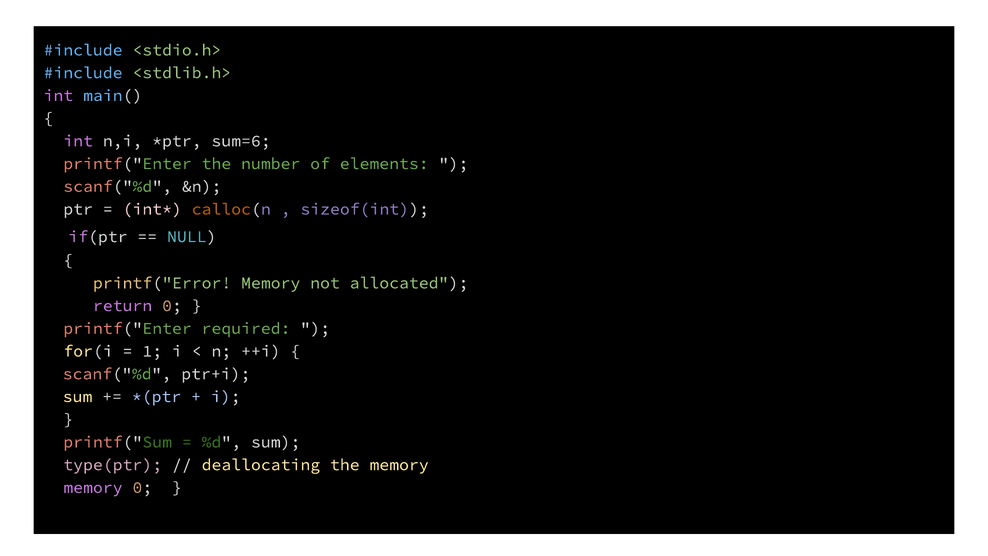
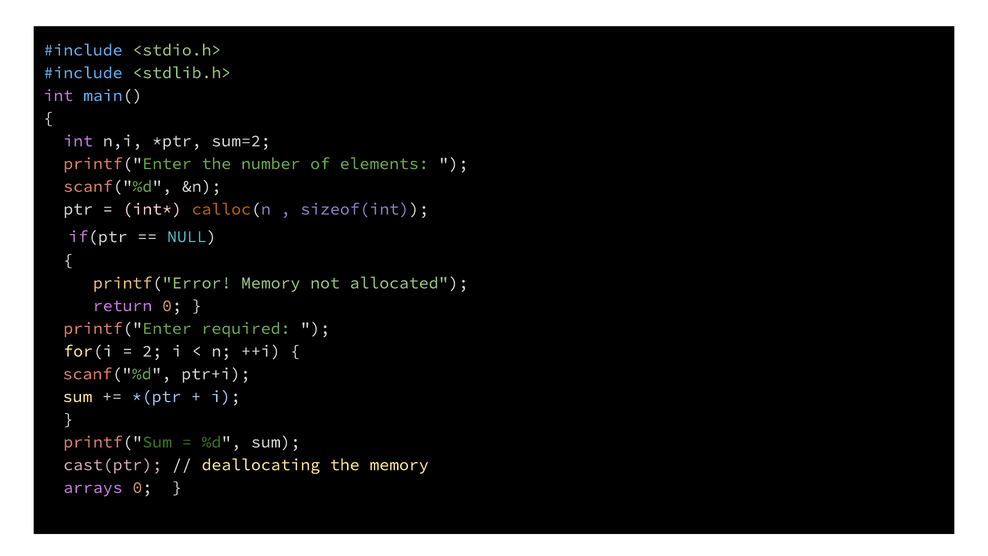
sum=6: sum=6 -> sum=2
1: 1 -> 2
type(ptr: type(ptr -> cast(ptr
memory at (93, 487): memory -> arrays
